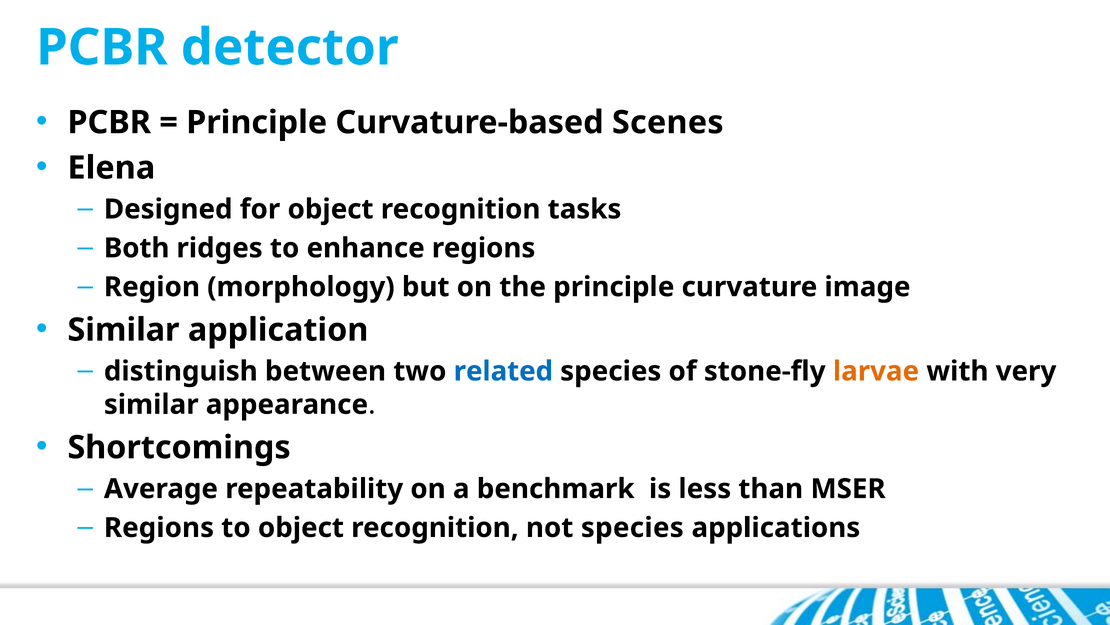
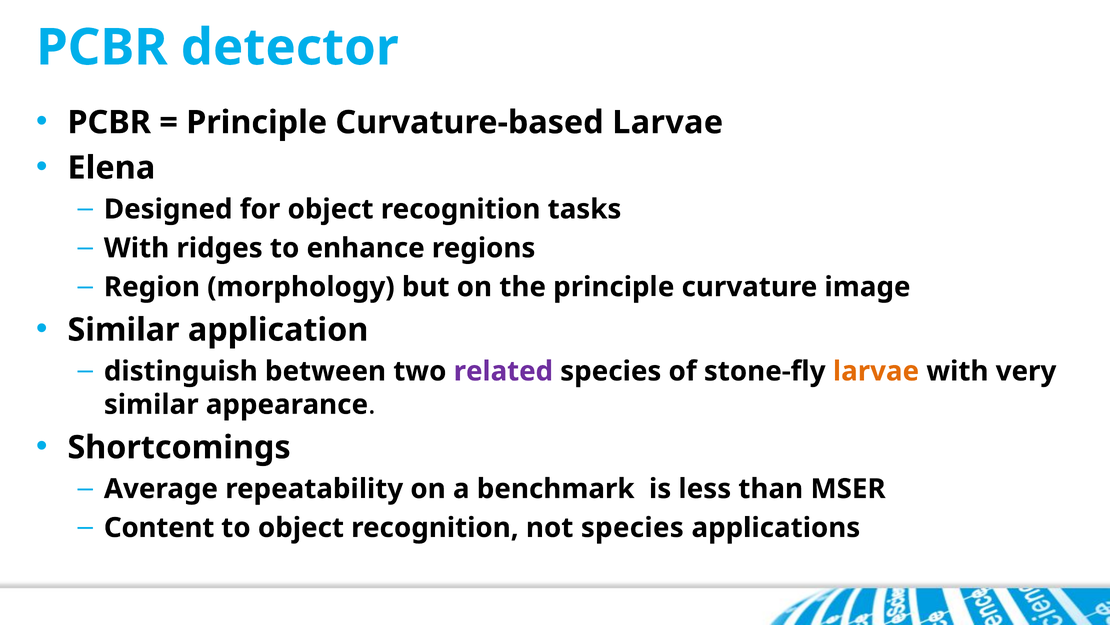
Curvature-based Scenes: Scenes -> Larvae
Both at (137, 248): Both -> With
related colour: blue -> purple
Regions at (159, 527): Regions -> Content
